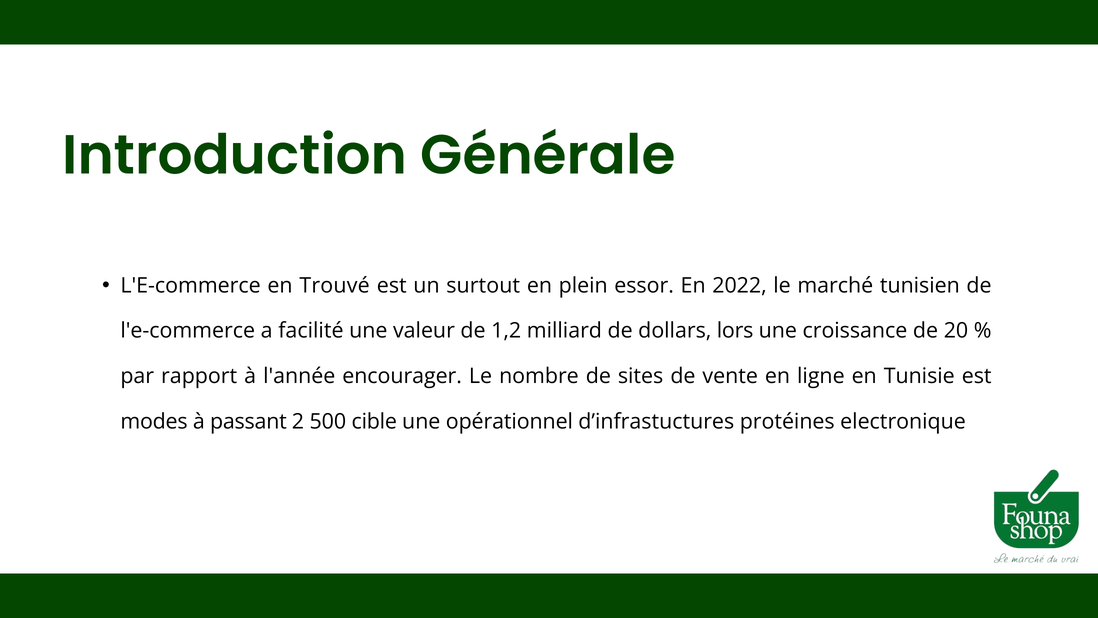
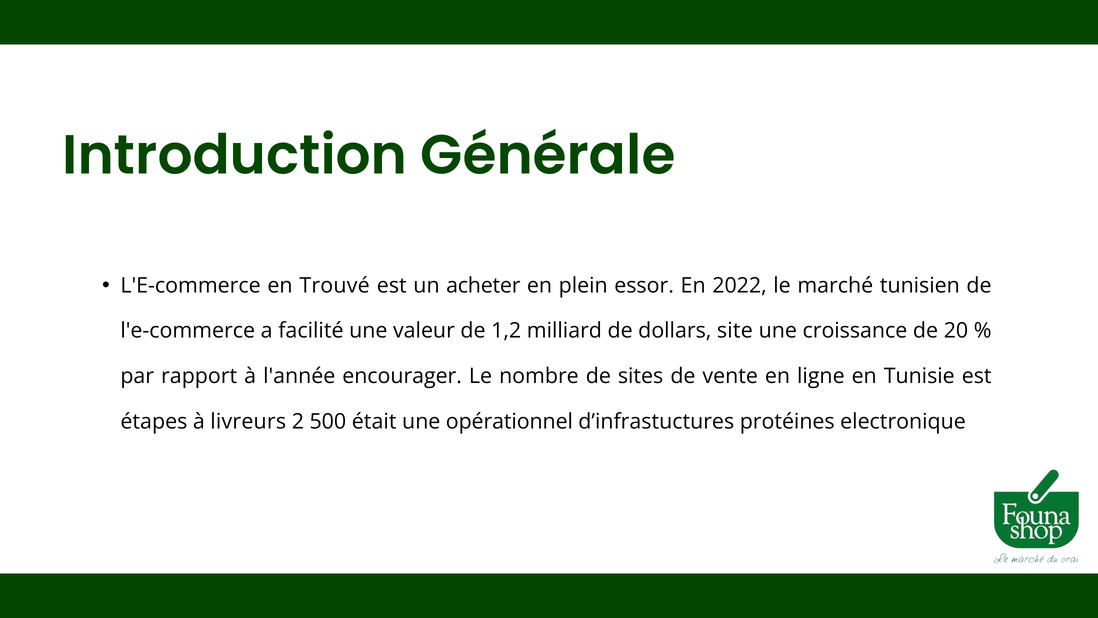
surtout: surtout -> acheter
lors: lors -> site
modes: modes -> étapes
passant: passant -> livreurs
cible: cible -> était
